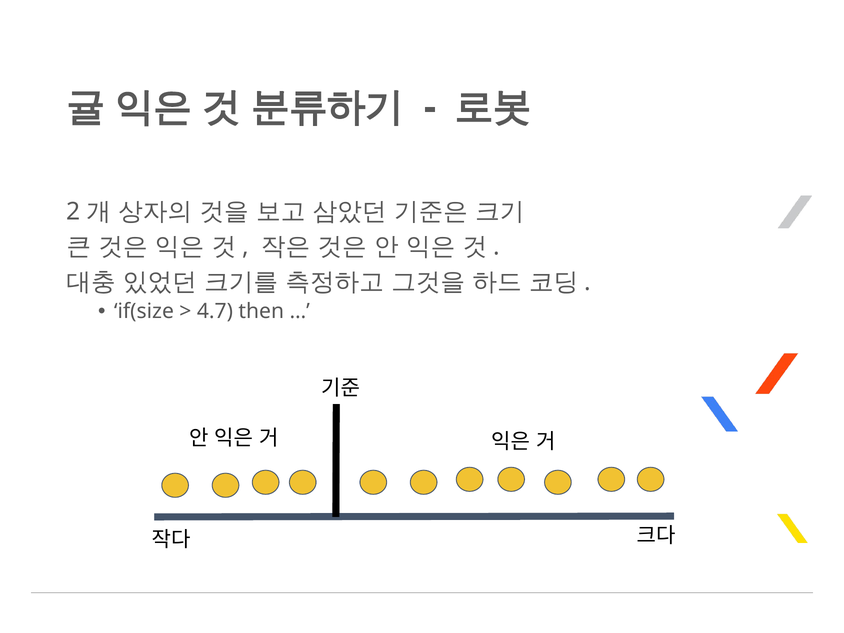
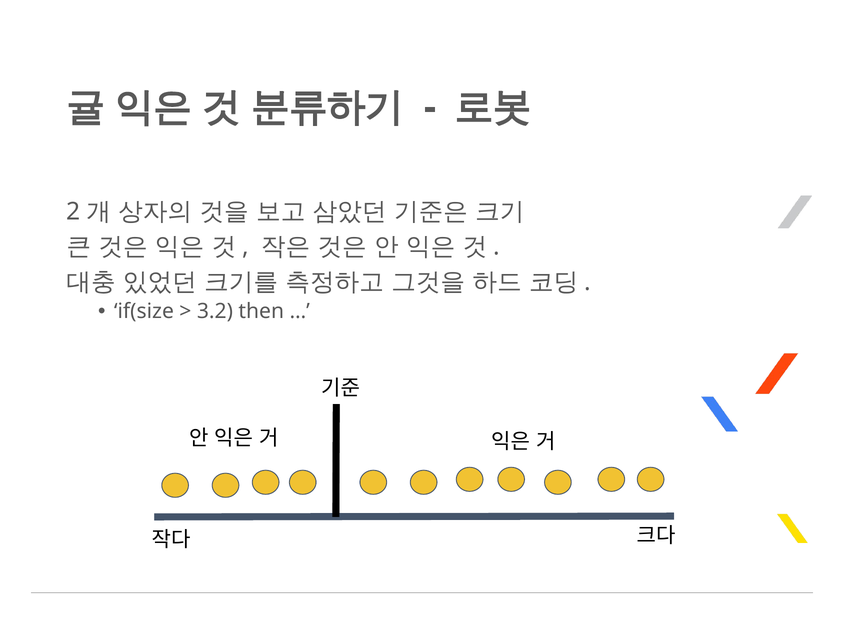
4.7: 4.7 -> 3.2
